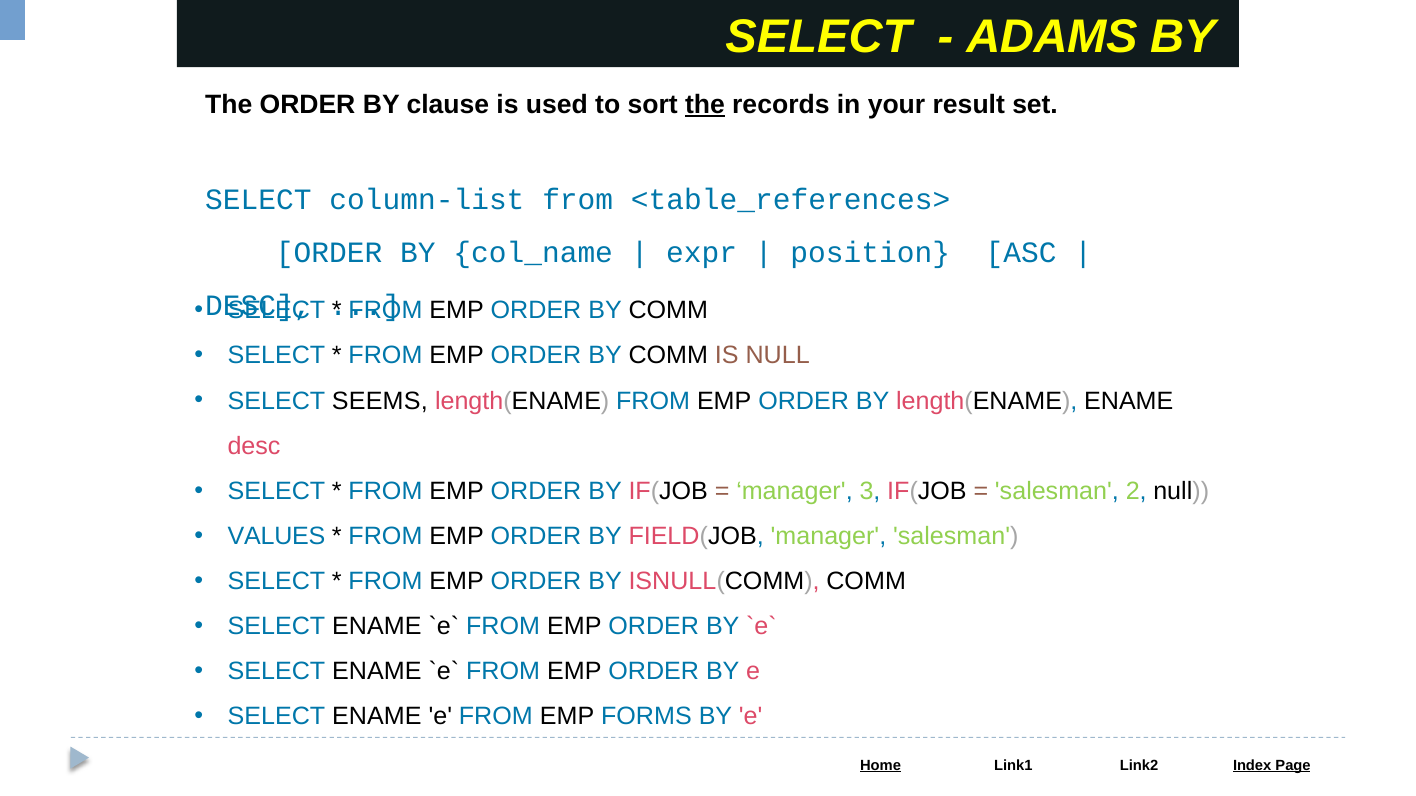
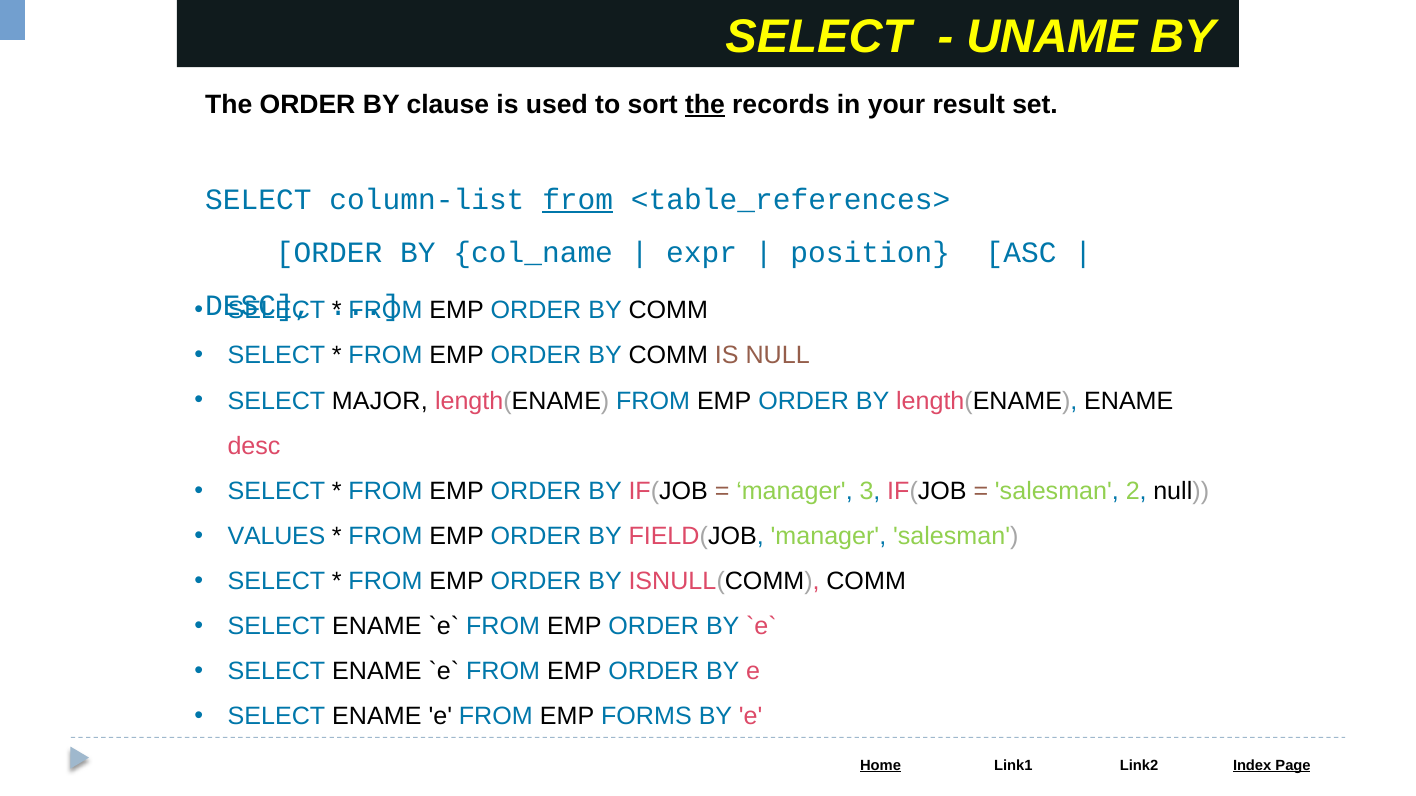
ADAMS: ADAMS -> UNAME
from at (578, 199) underline: none -> present
SEEMS: SEEMS -> MAJOR
